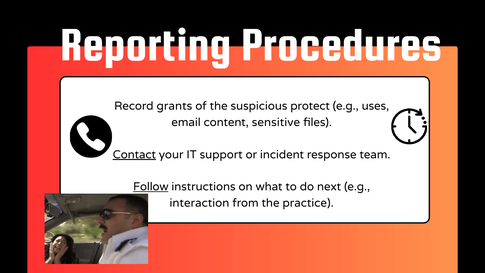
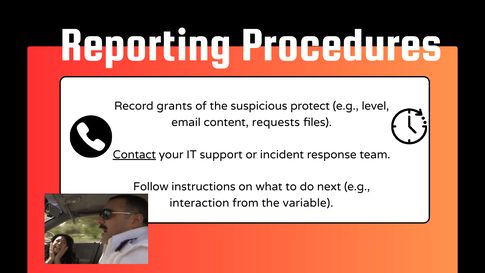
uses: uses -> level
sensitive: sensitive -> requests
Follow underline: present -> none
practice: practice -> variable
